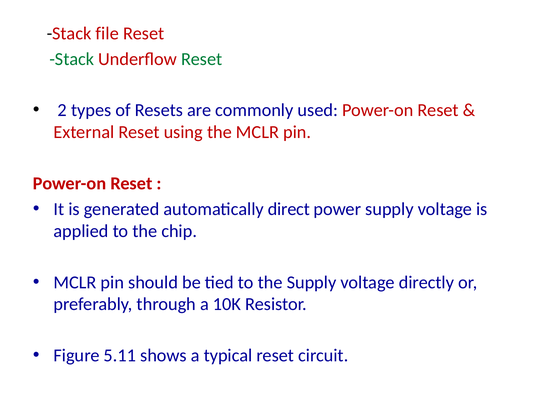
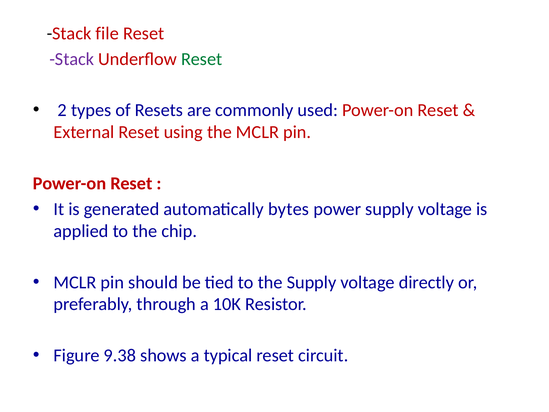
Stack at (72, 59) colour: green -> purple
direct: direct -> bytes
5.11: 5.11 -> 9.38
